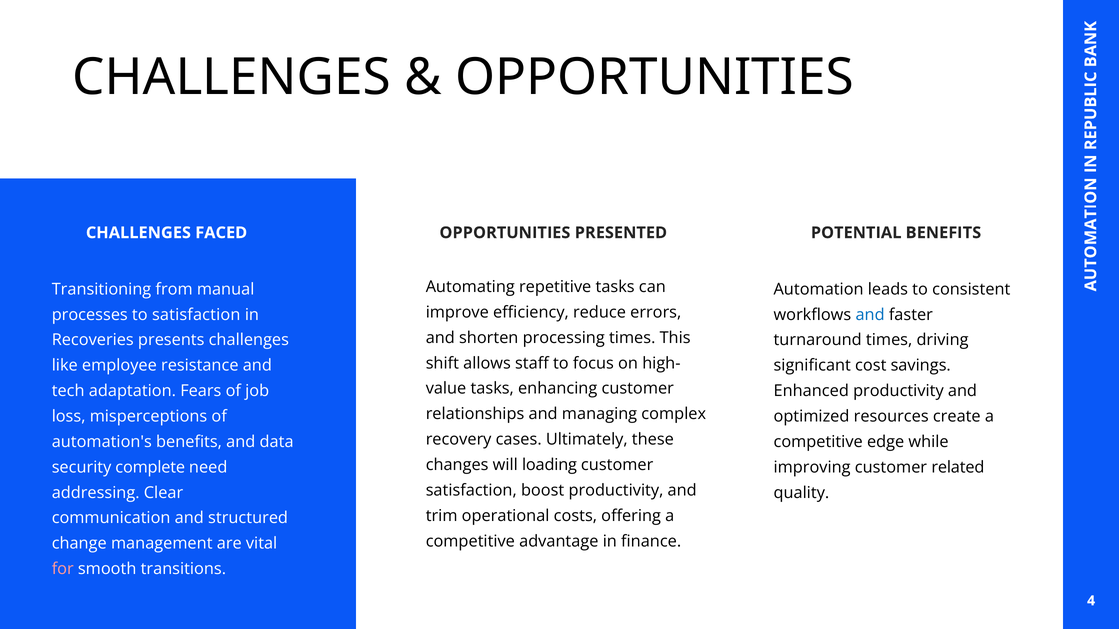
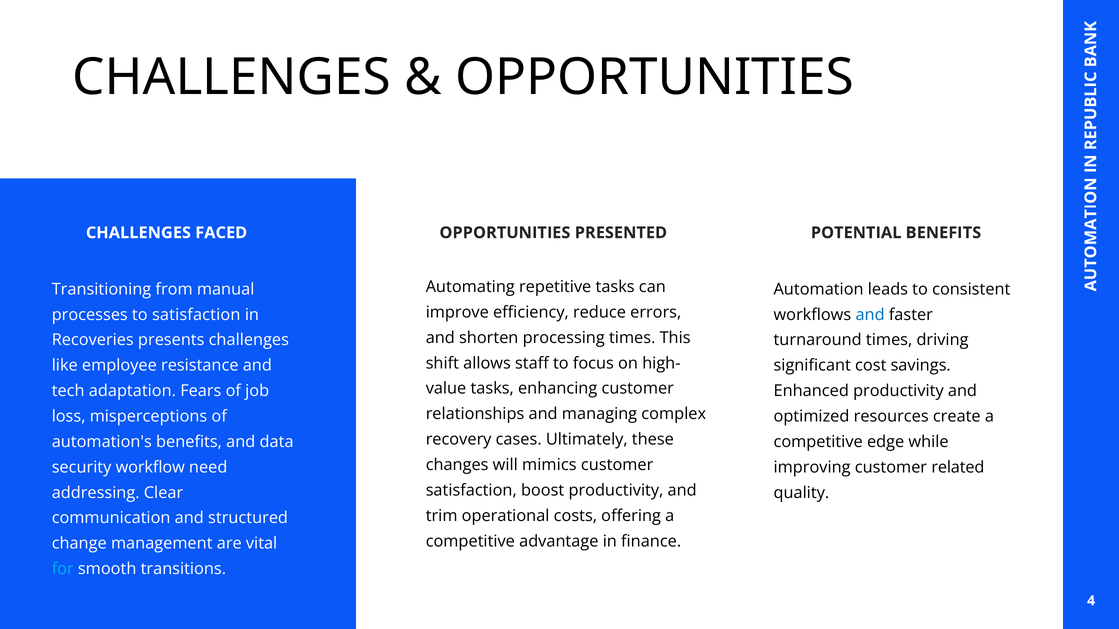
loading: loading -> mimics
complete: complete -> workflow
for colour: pink -> light blue
